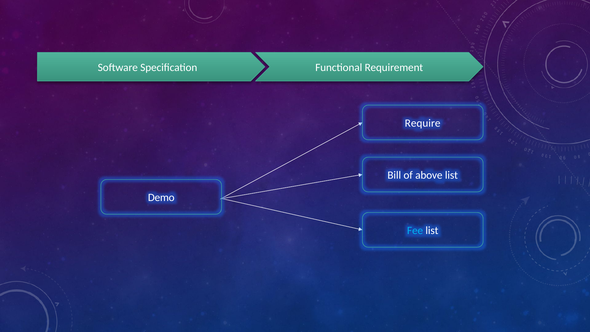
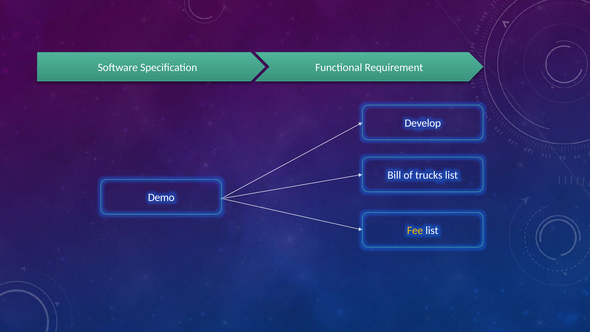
Require: Require -> Develop
above: above -> trucks
Fee colour: light blue -> yellow
